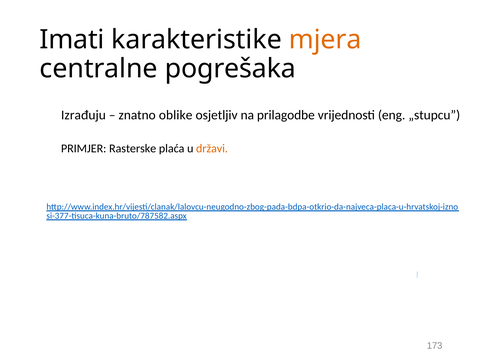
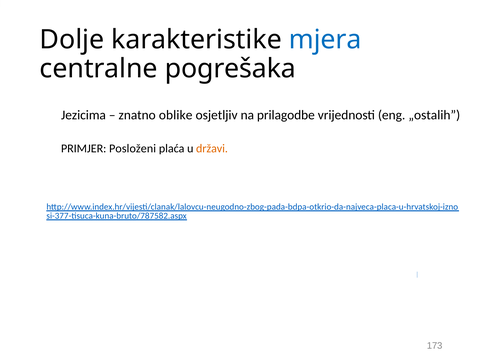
Imati: Imati -> Dolje
mjera colour: orange -> blue
Izrađuju: Izrađuju -> Jezicima
„stupcu: „stupcu -> „ostalih
Rasterske: Rasterske -> Posloženi
